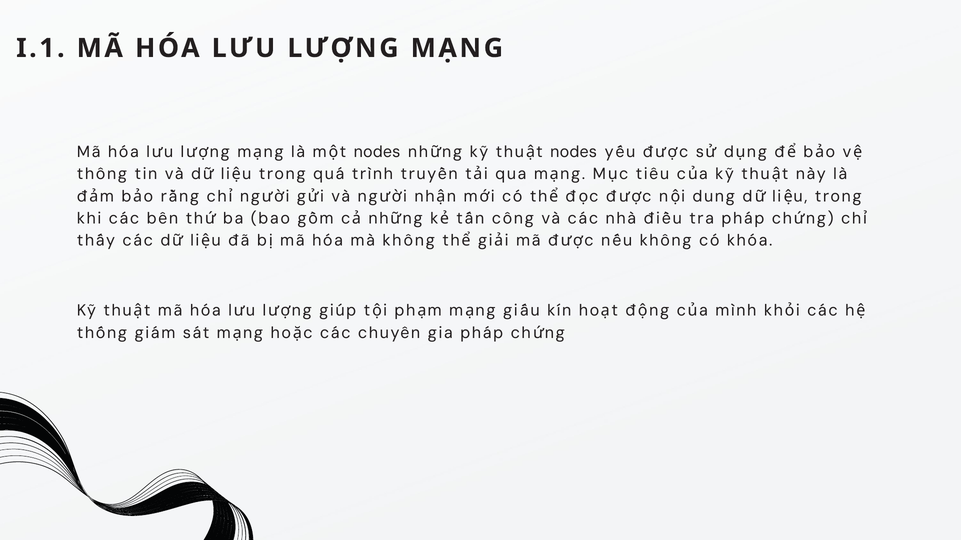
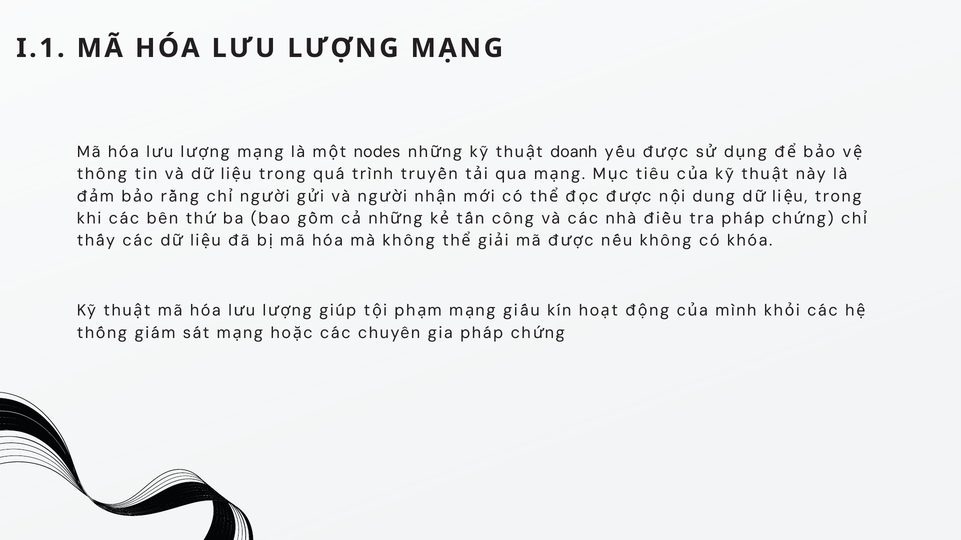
nodes at (574, 152): nodes -> doanh
